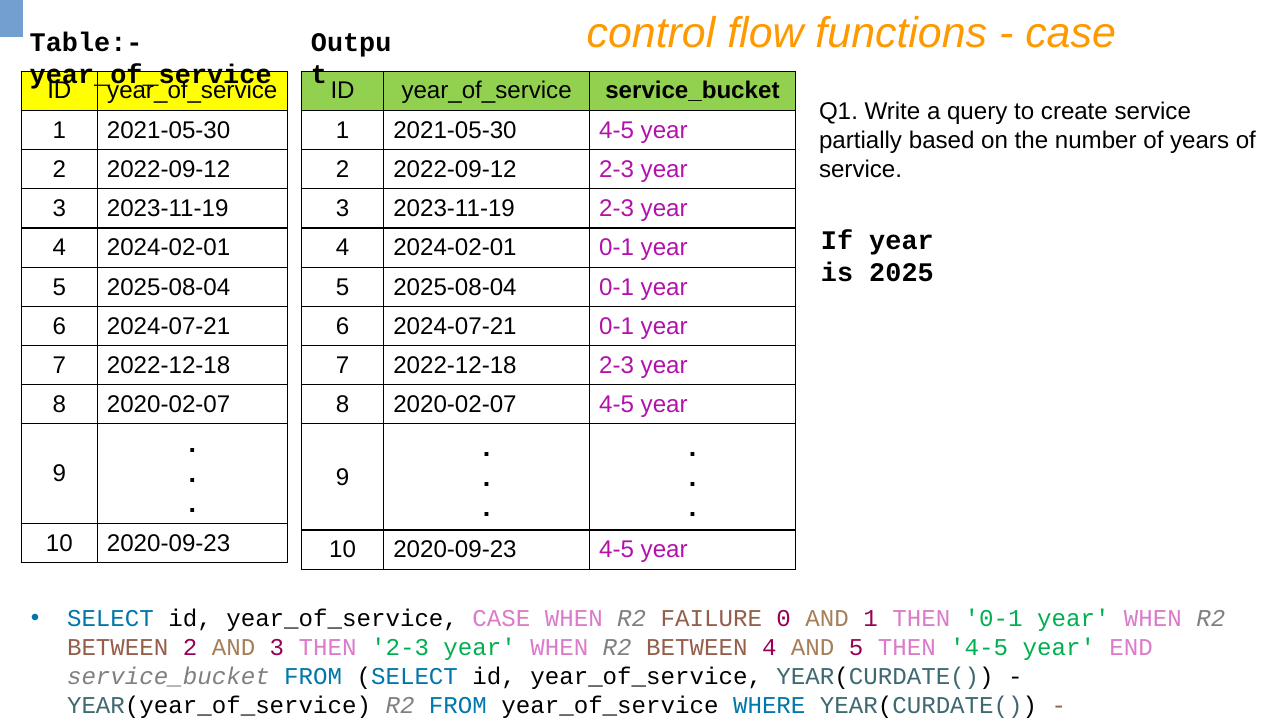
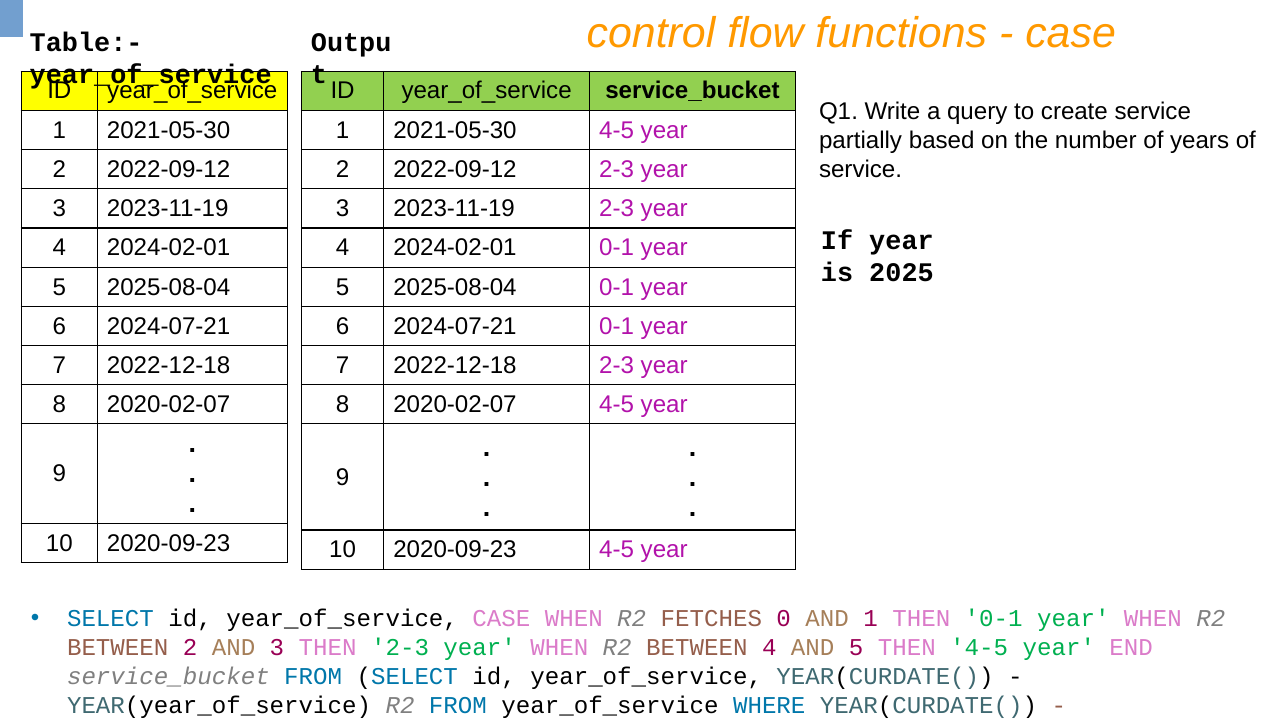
FAILURE: FAILURE -> FETCHES
